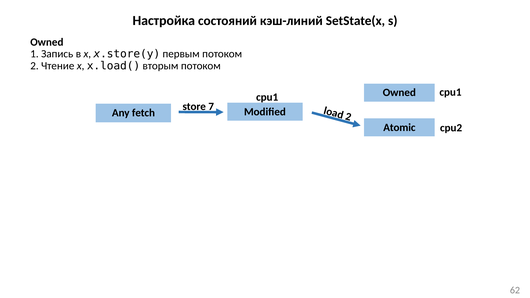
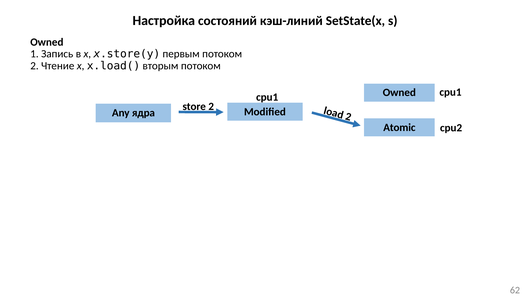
store 7: 7 -> 2
fetch: fetch -> ядра
